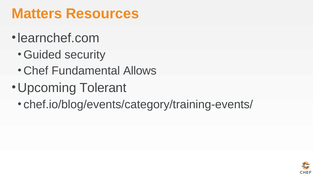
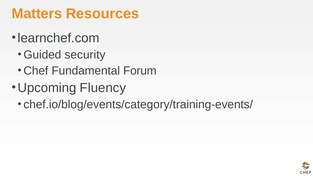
Allows: Allows -> Forum
Tolerant: Tolerant -> Fluency
